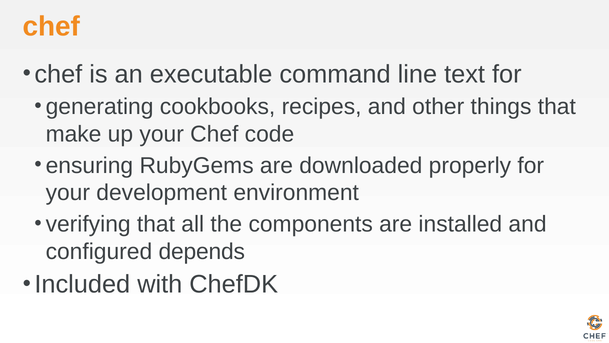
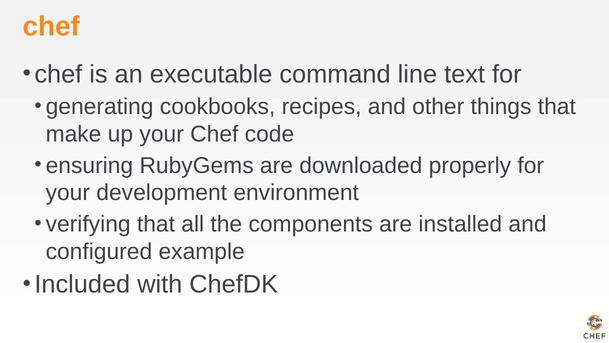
depends: depends -> example
